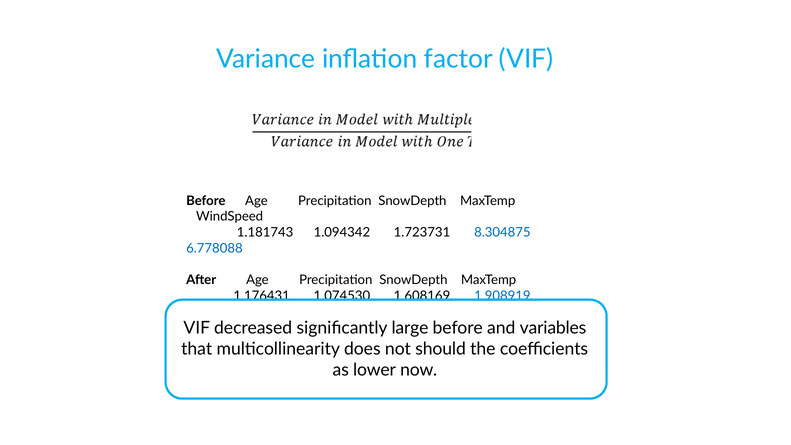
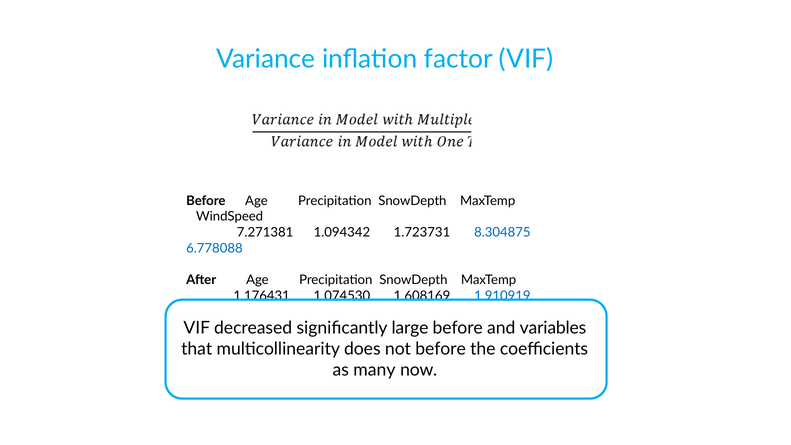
1.181743: 1.181743 -> 7.271381
1.908919: 1.908919 -> 1.910919
not should: should -> before
lower: lower -> many
